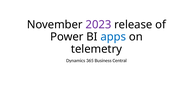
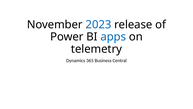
2023 colour: purple -> blue
